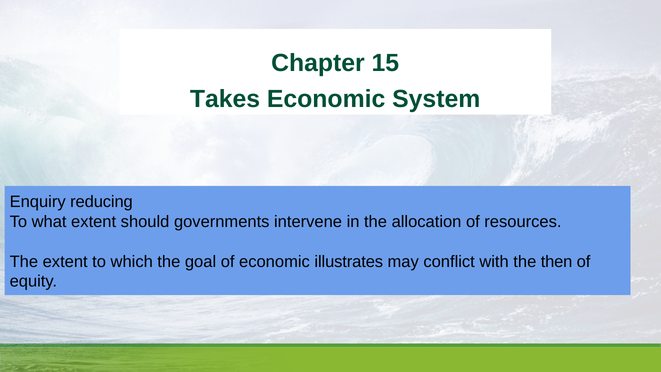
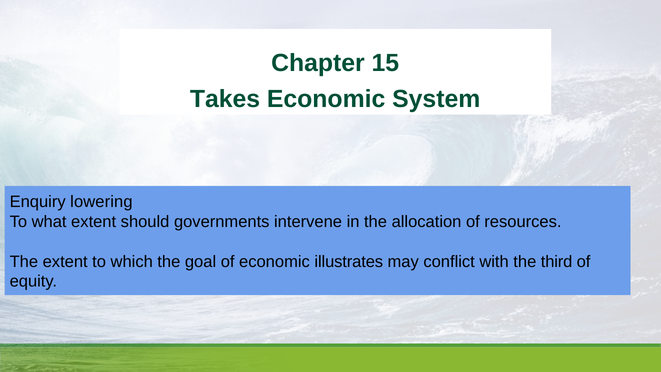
reducing: reducing -> lowering
then: then -> third
